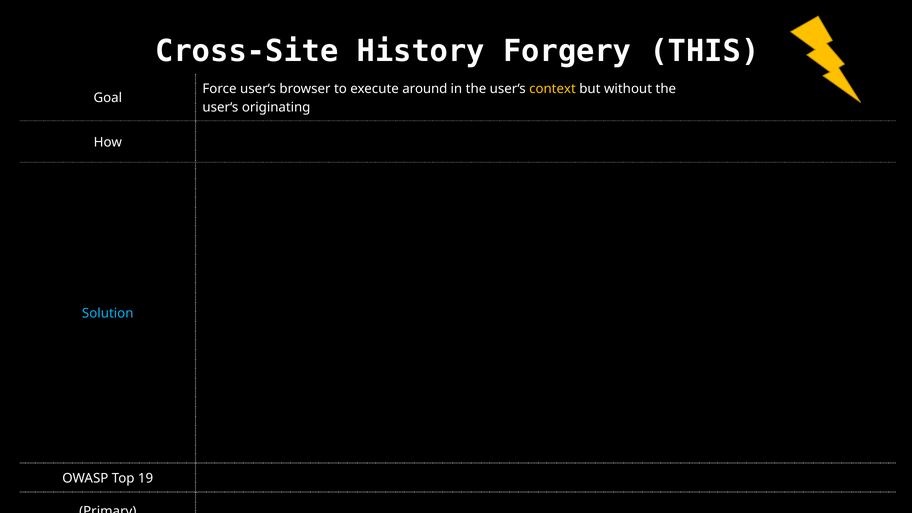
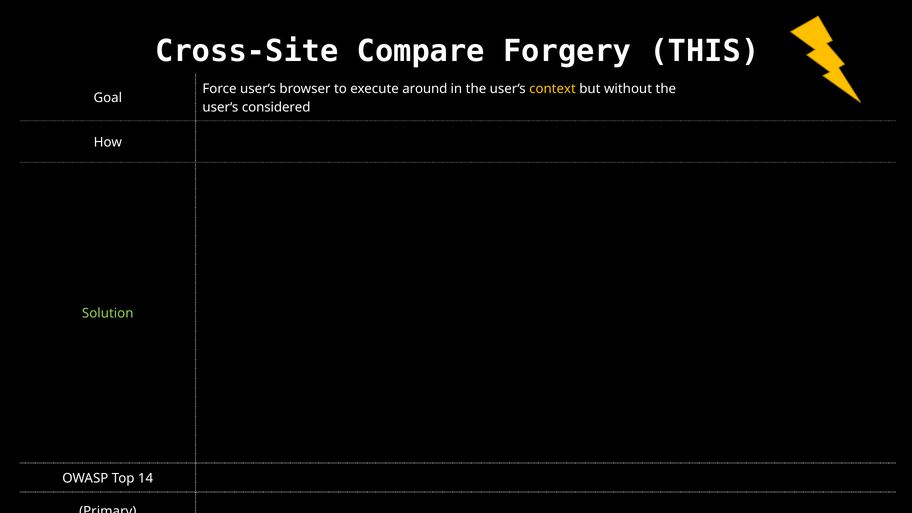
History: History -> Compare
originating: originating -> considered
Solution colour: light blue -> light green
19: 19 -> 14
